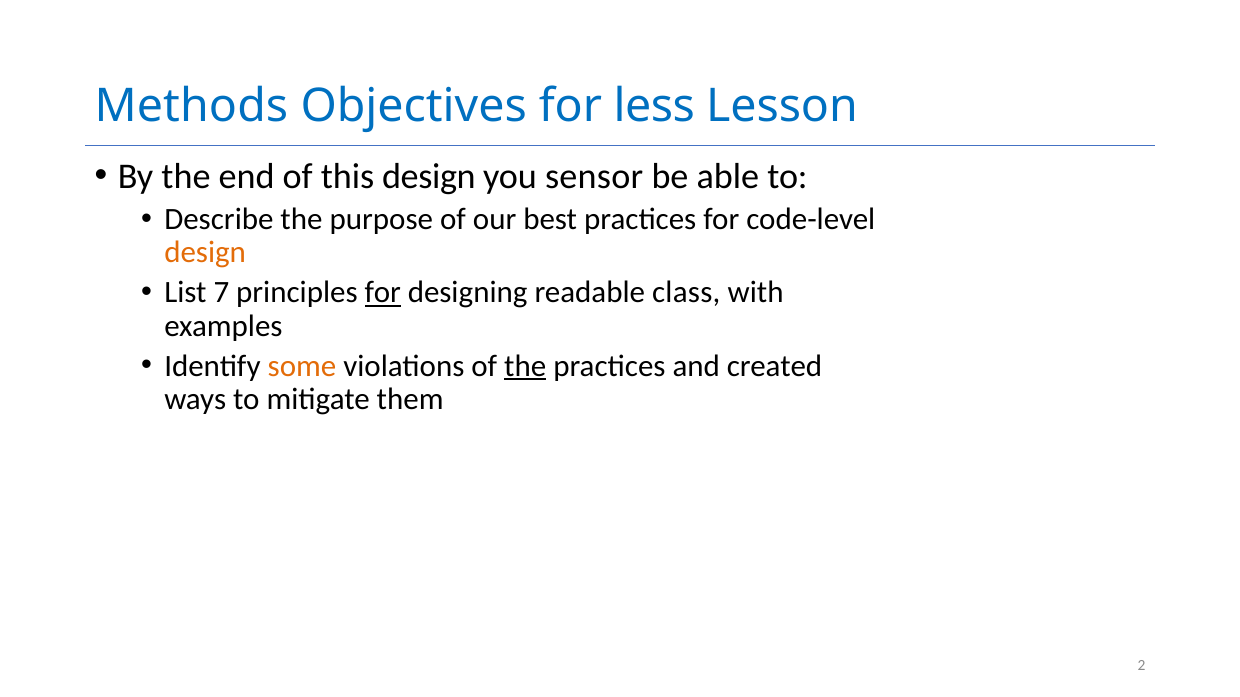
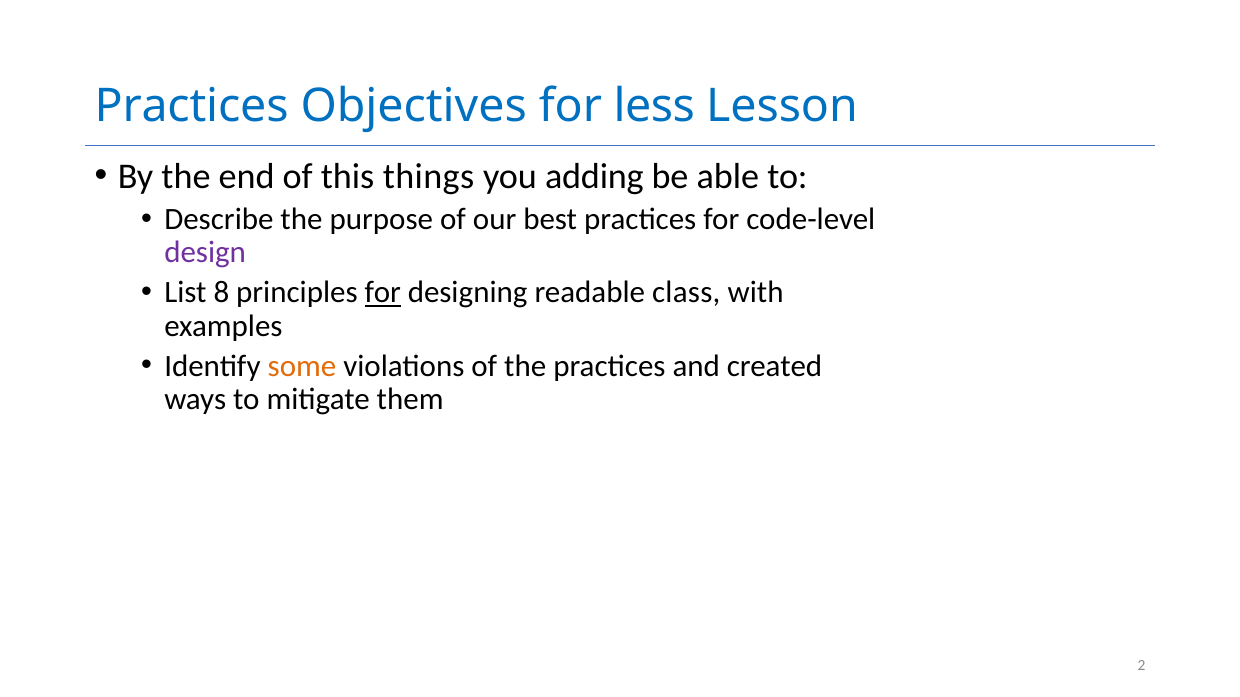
Methods at (191, 107): Methods -> Practices
this design: design -> things
sensor: sensor -> adding
design at (205, 253) colour: orange -> purple
7: 7 -> 8
the at (525, 366) underline: present -> none
